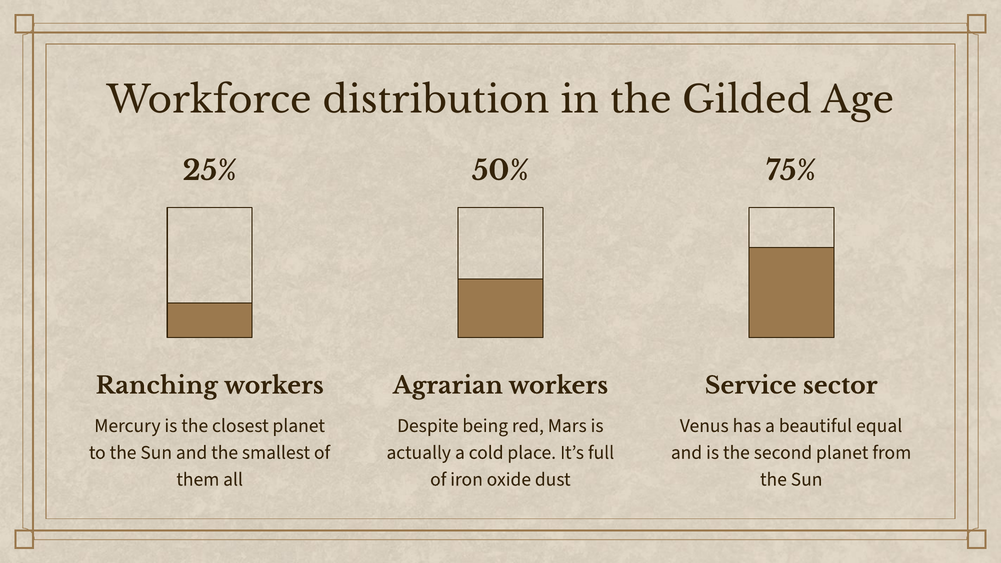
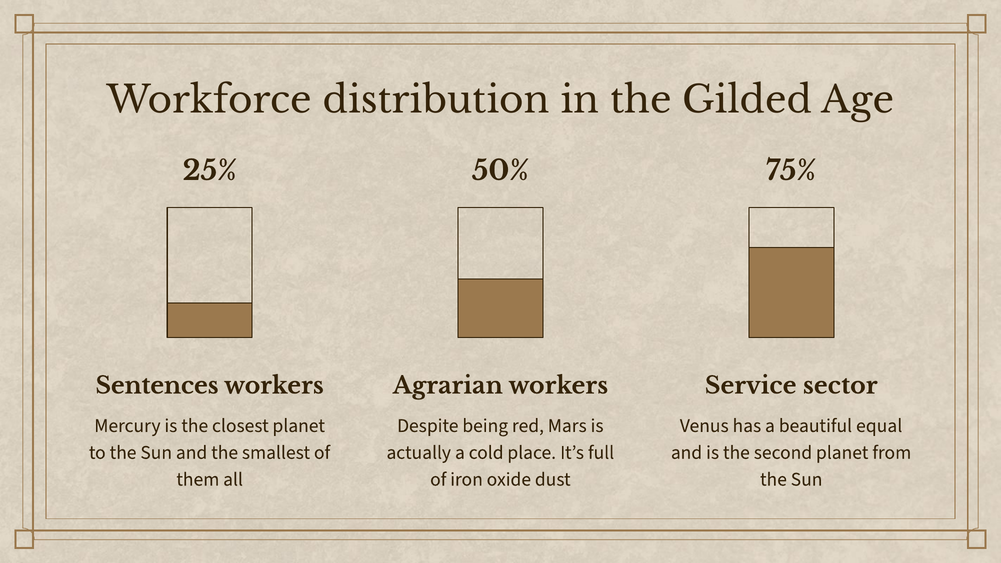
Ranching: Ranching -> Sentences
